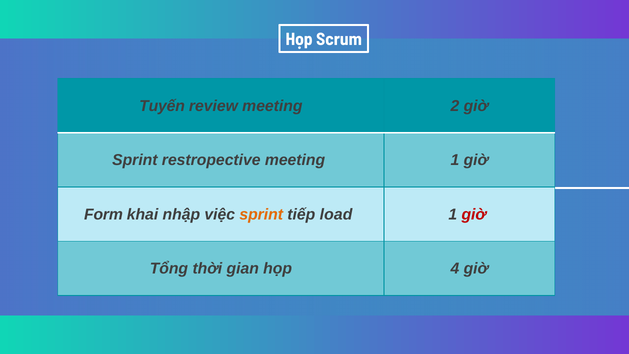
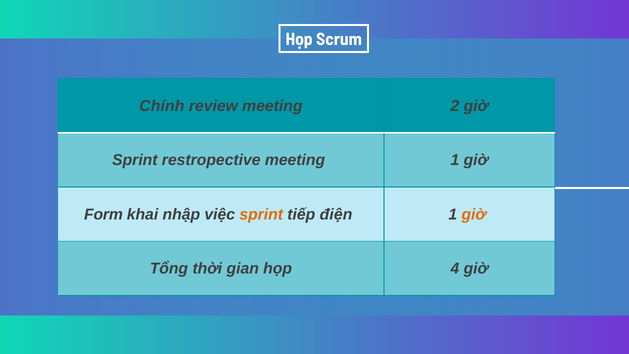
Tuyến: Tuyến -> Chính
load: load -> điện
giờ at (474, 214) colour: red -> orange
